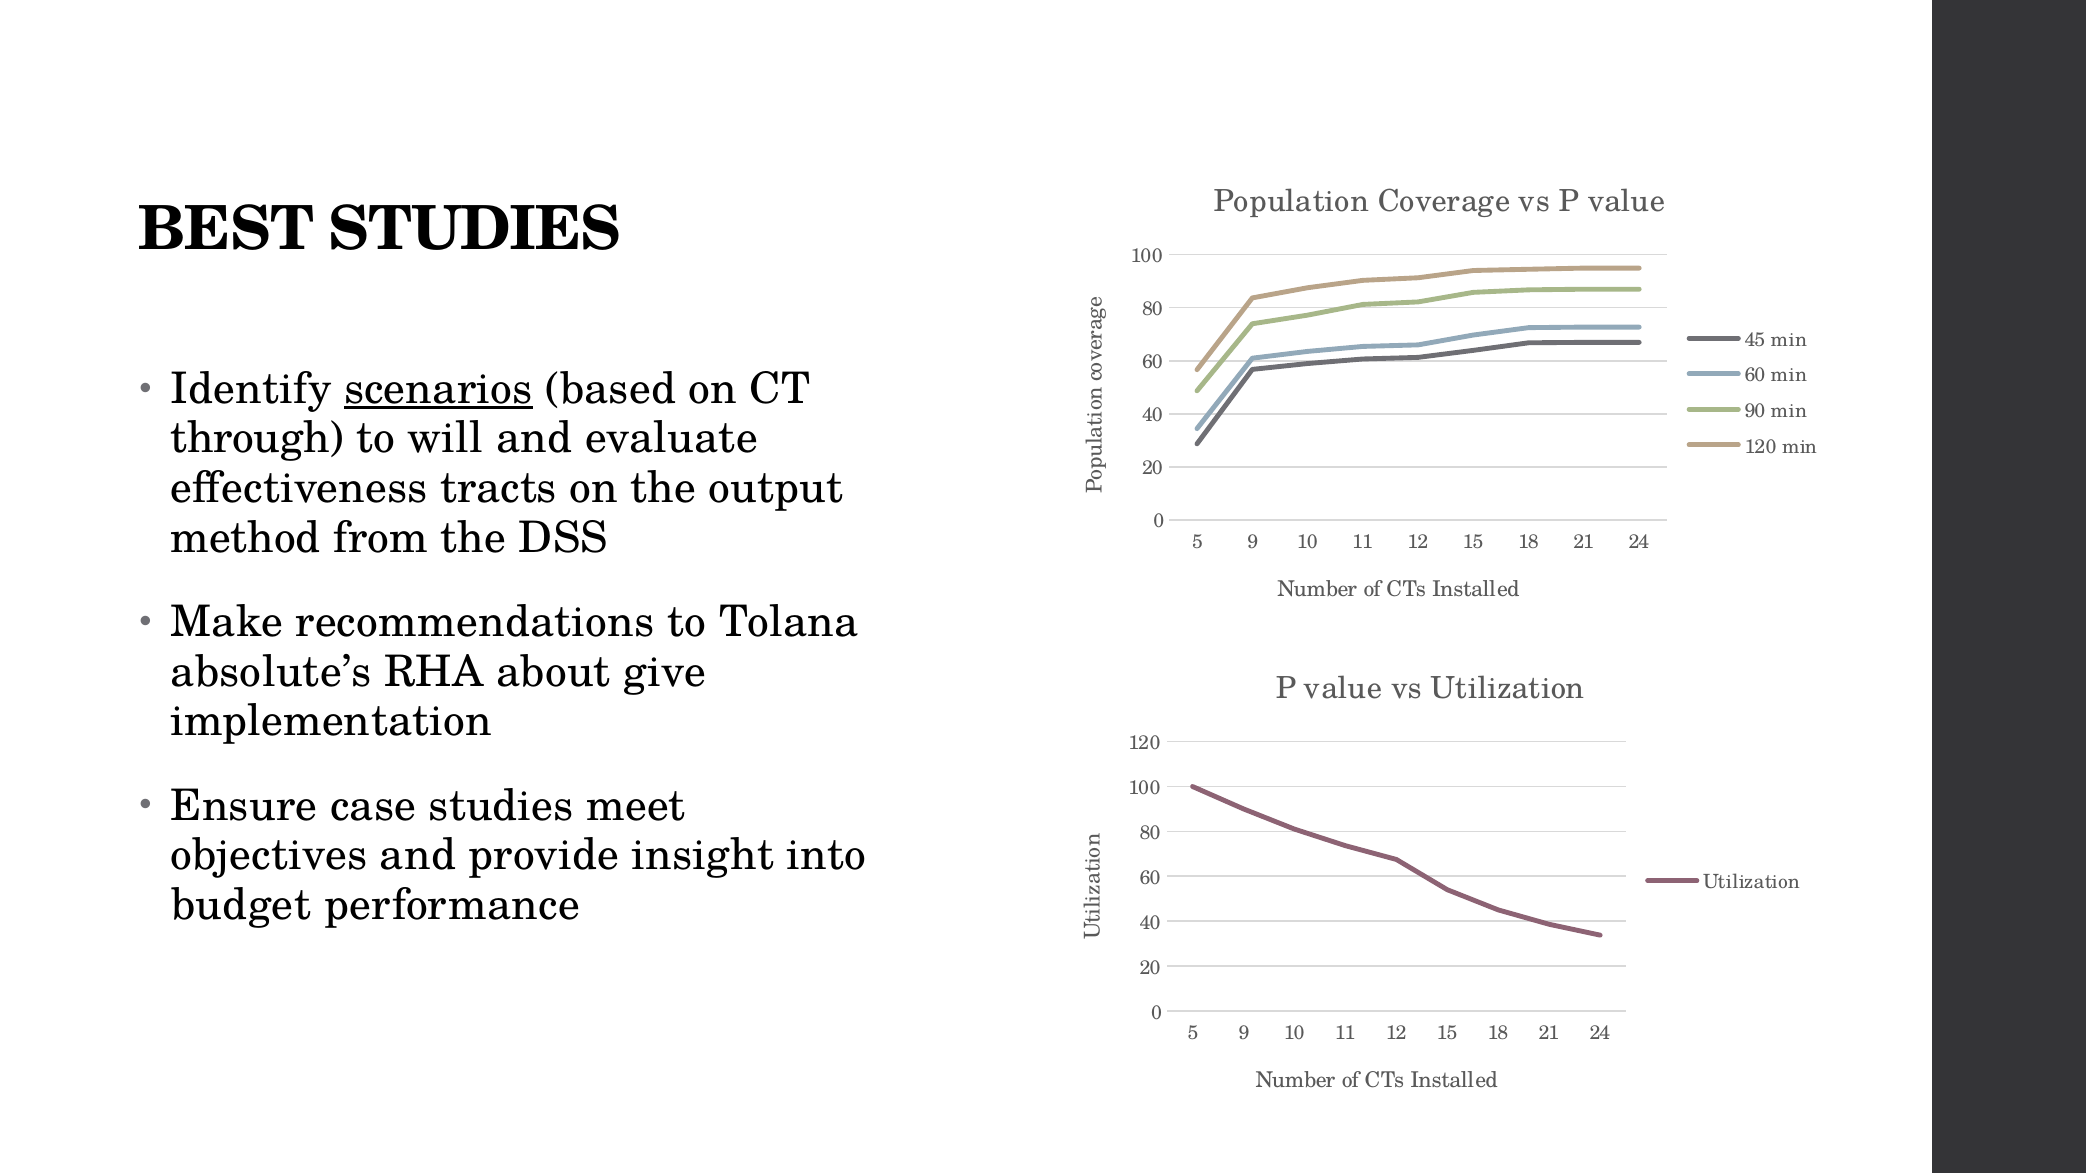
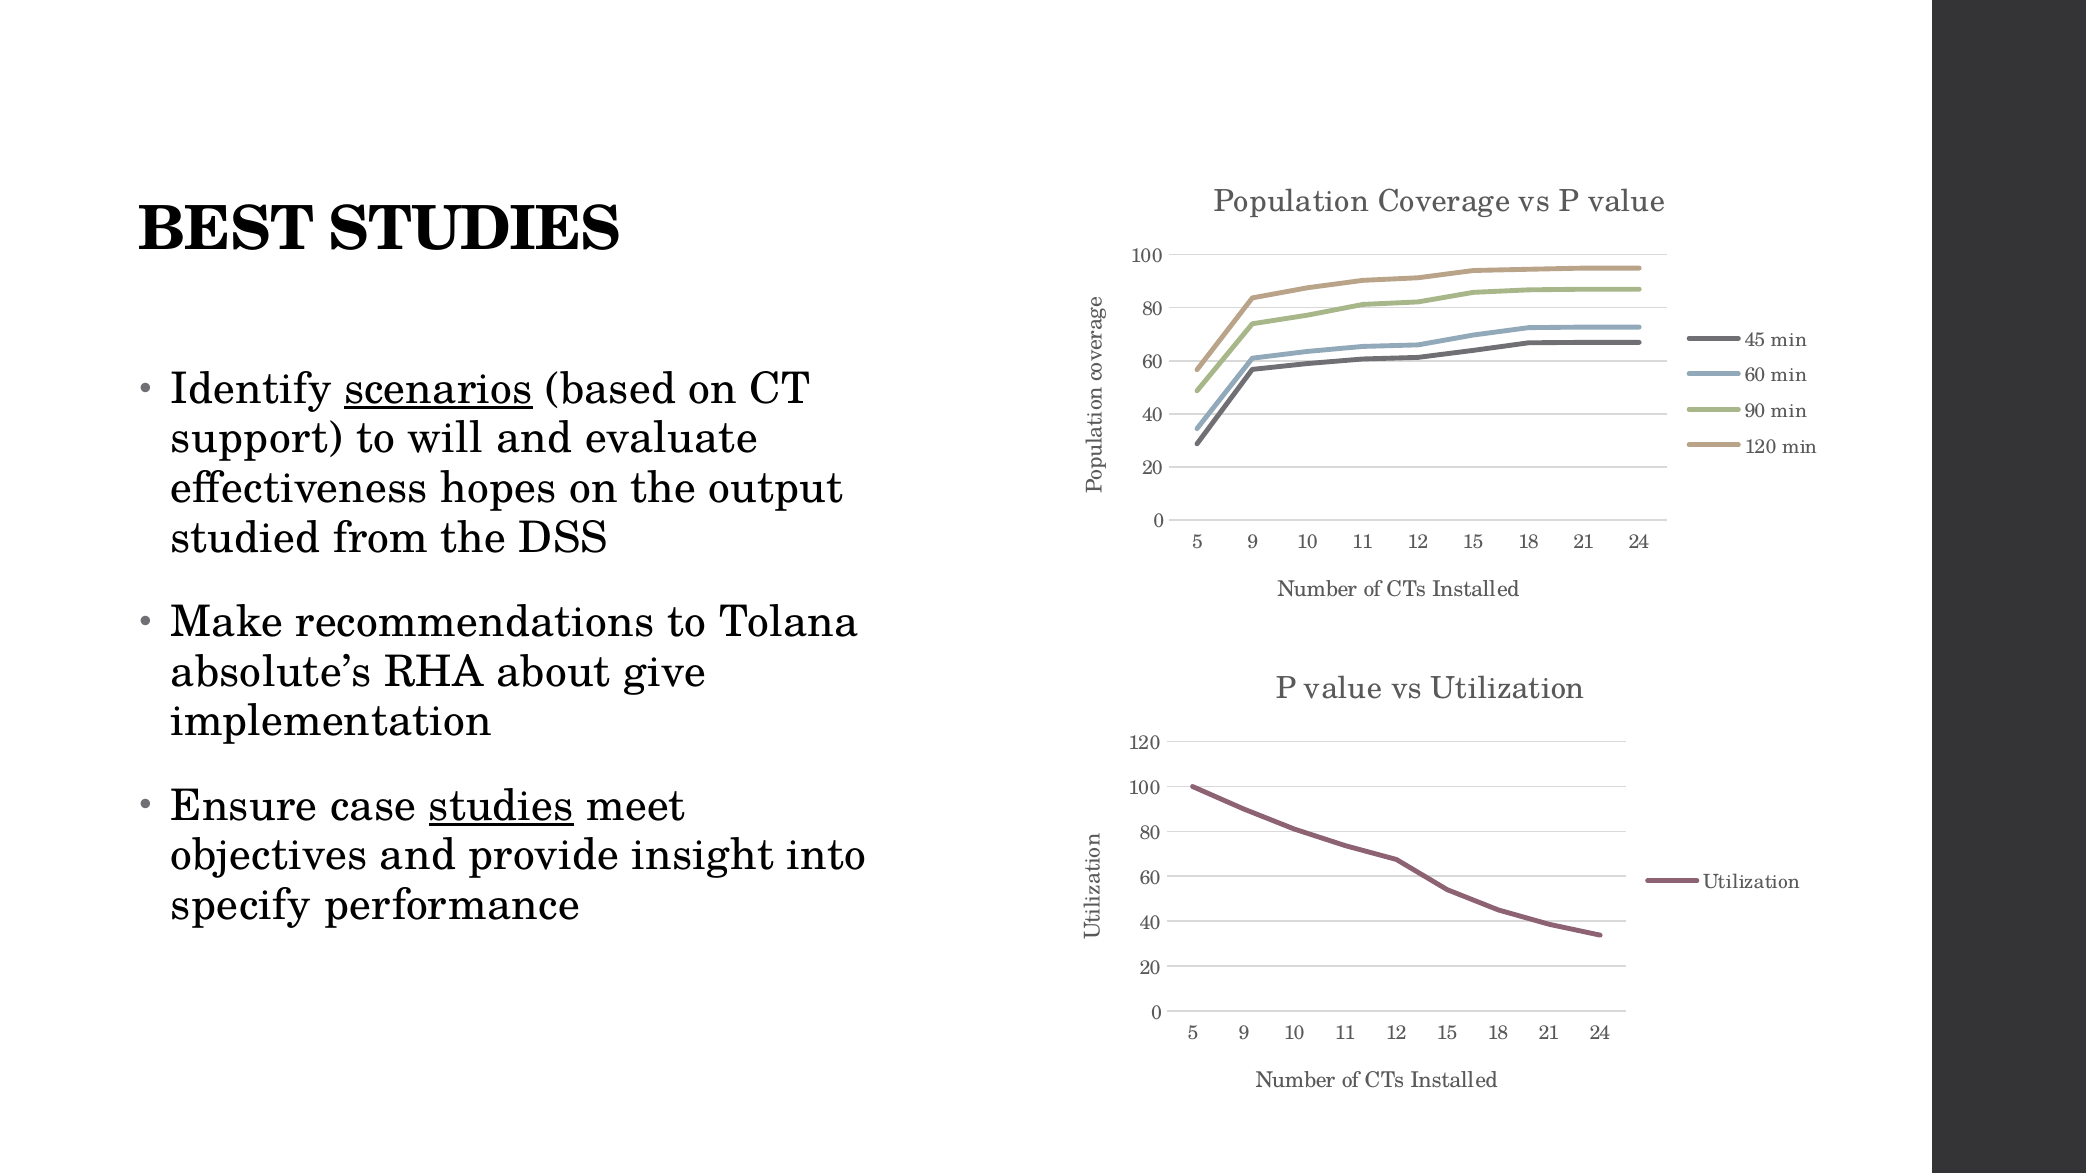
through: through -> support
tracts: tracts -> hopes
method: method -> studied
studies at (501, 806) underline: none -> present
budget: budget -> specify
